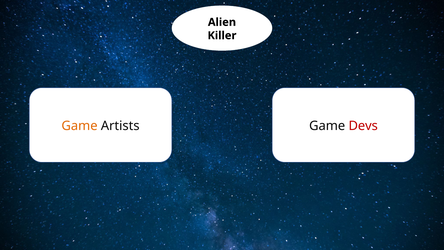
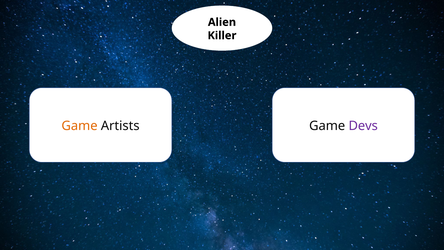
Devs colour: red -> purple
